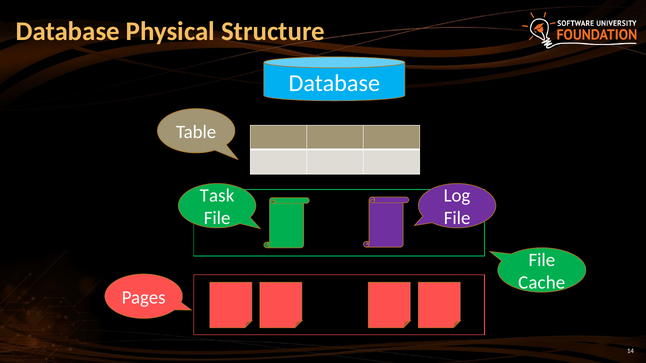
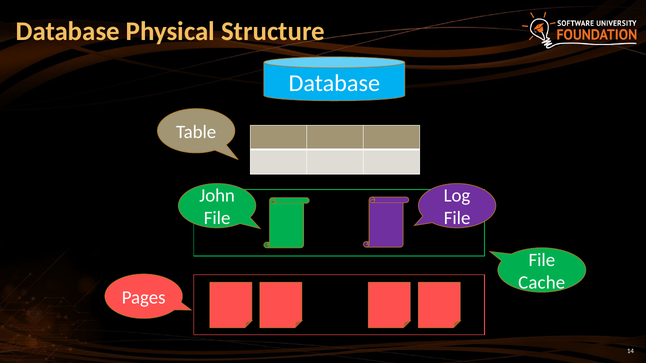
Task: Task -> John
